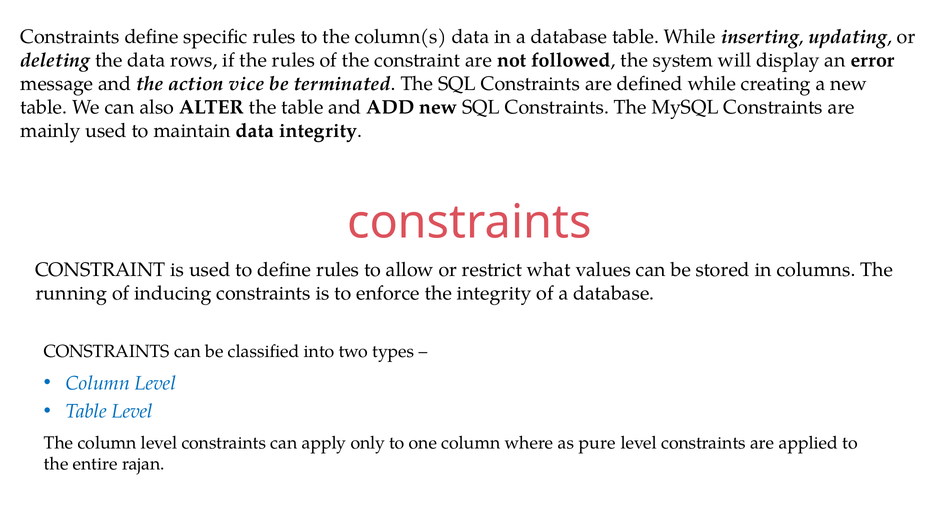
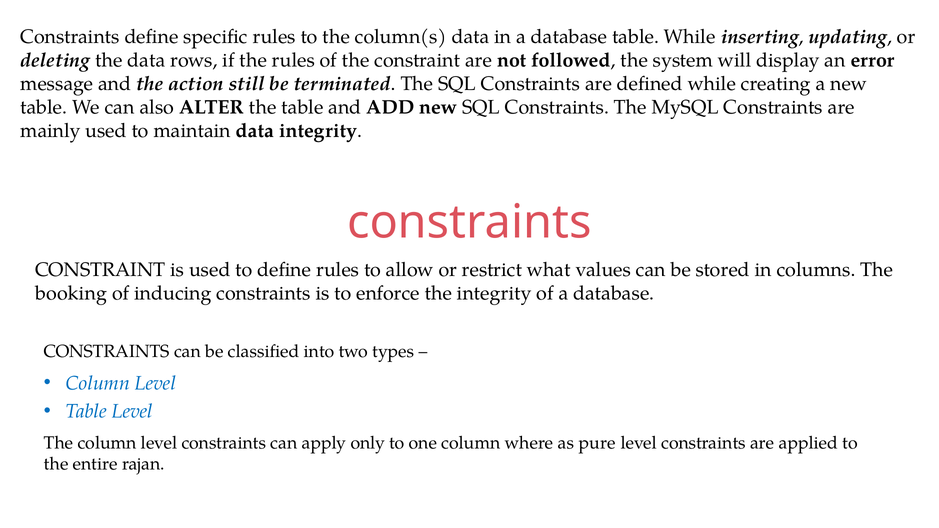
vice: vice -> still
running: running -> booking
